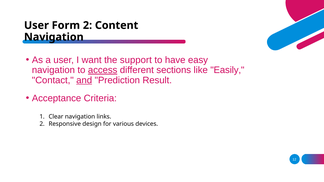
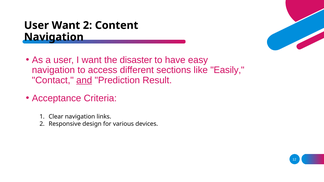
User Form: Form -> Want
support: support -> disaster
access underline: present -> none
